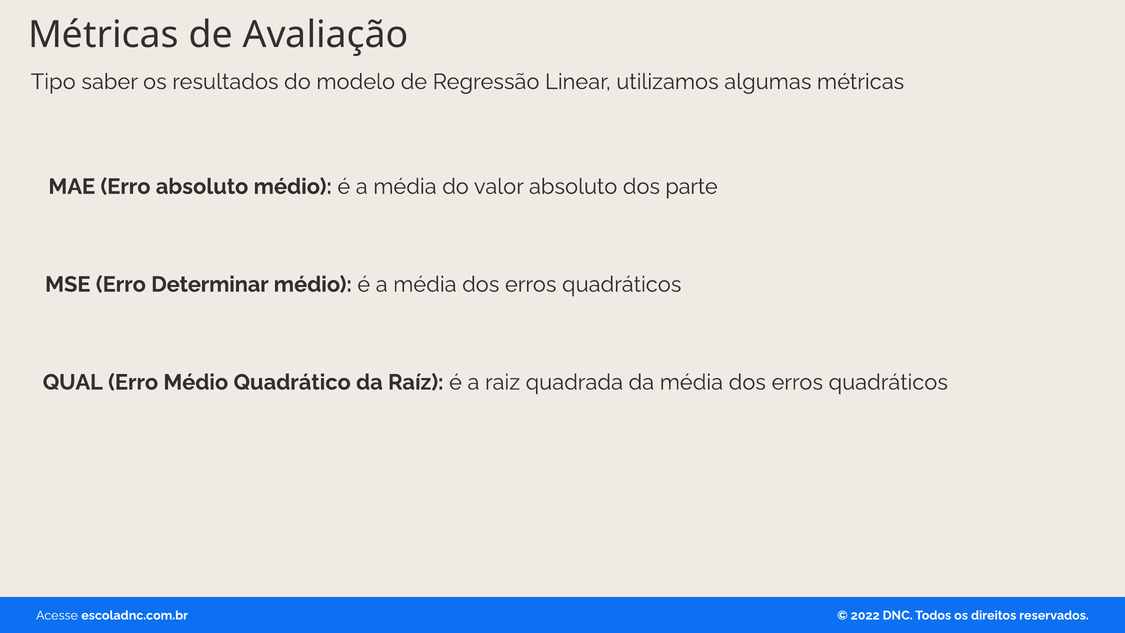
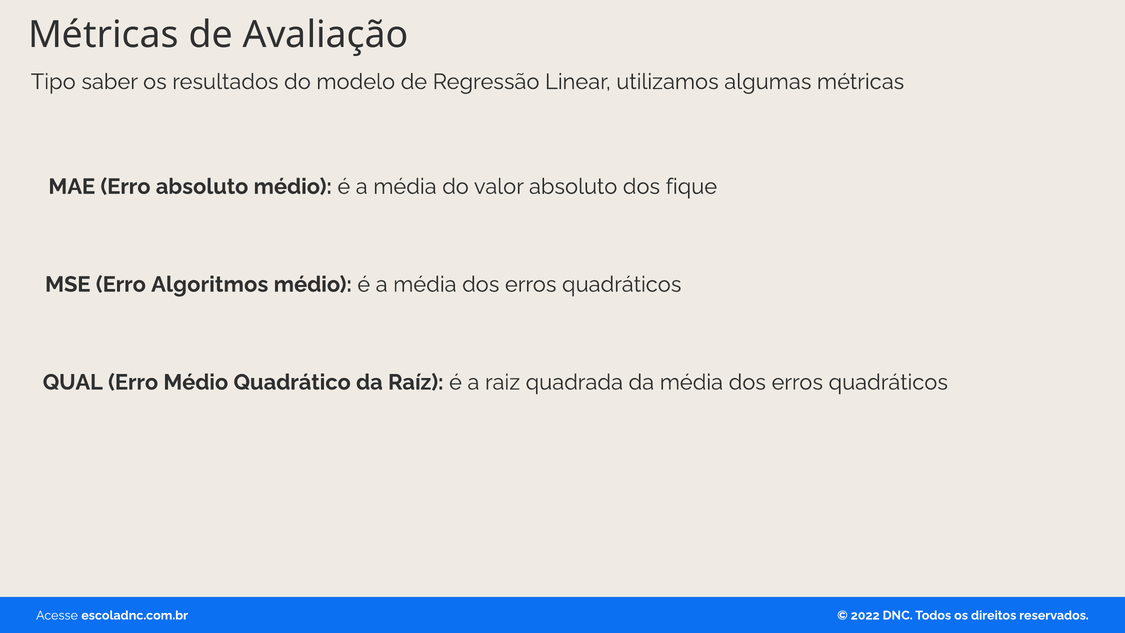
parte: parte -> fique
Determinar: Determinar -> Algoritmos
